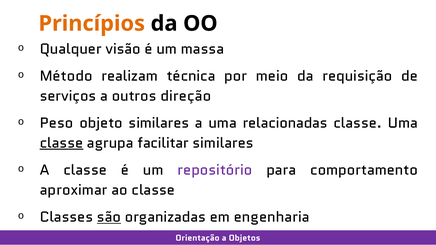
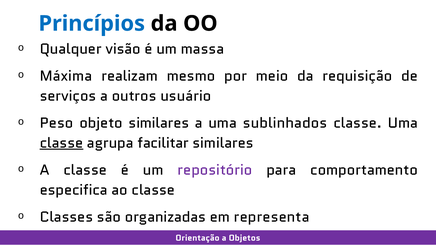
Princípios colour: orange -> blue
Método: Método -> Máxima
técnica: técnica -> mesmo
direção: direção -> usuário
relacionadas: relacionadas -> sublinhados
aproximar: aproximar -> especifica
são underline: present -> none
engenharia: engenharia -> representa
